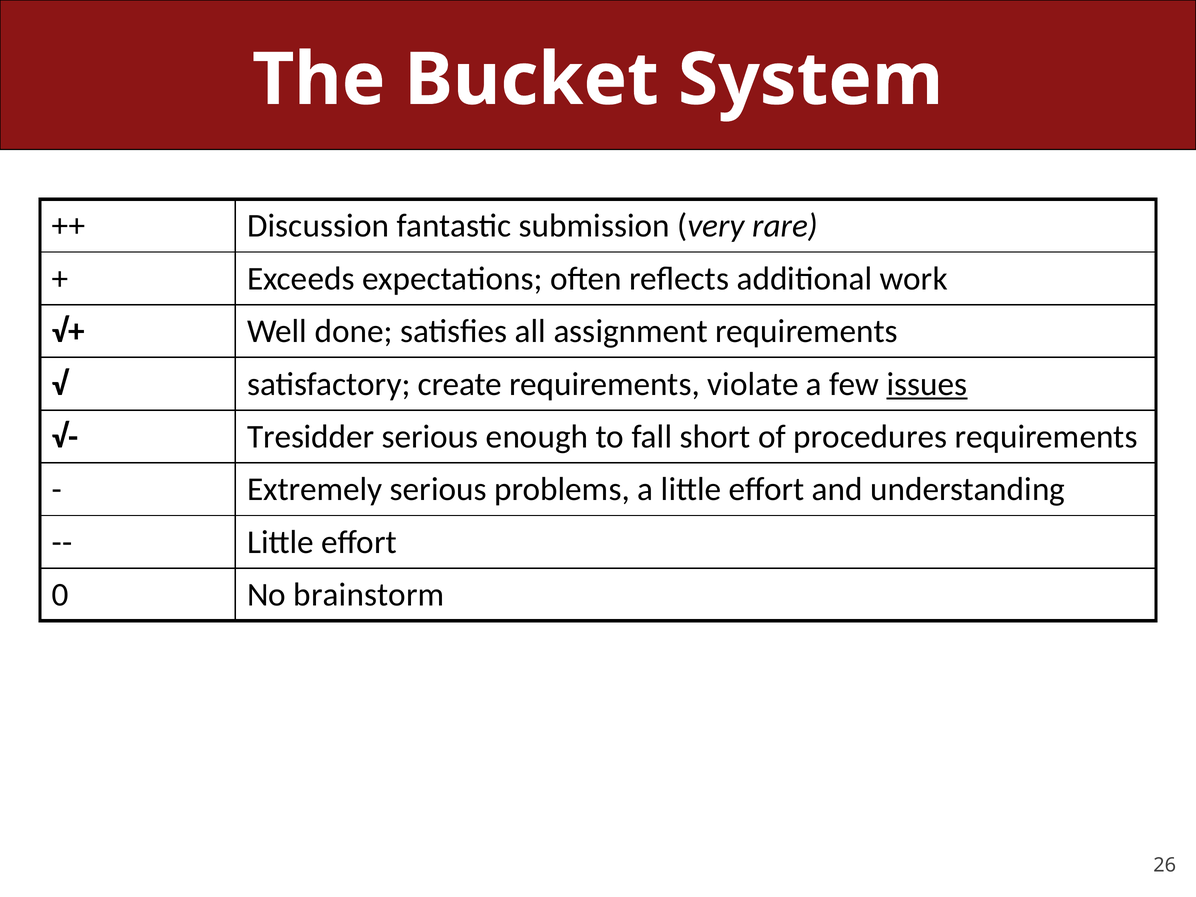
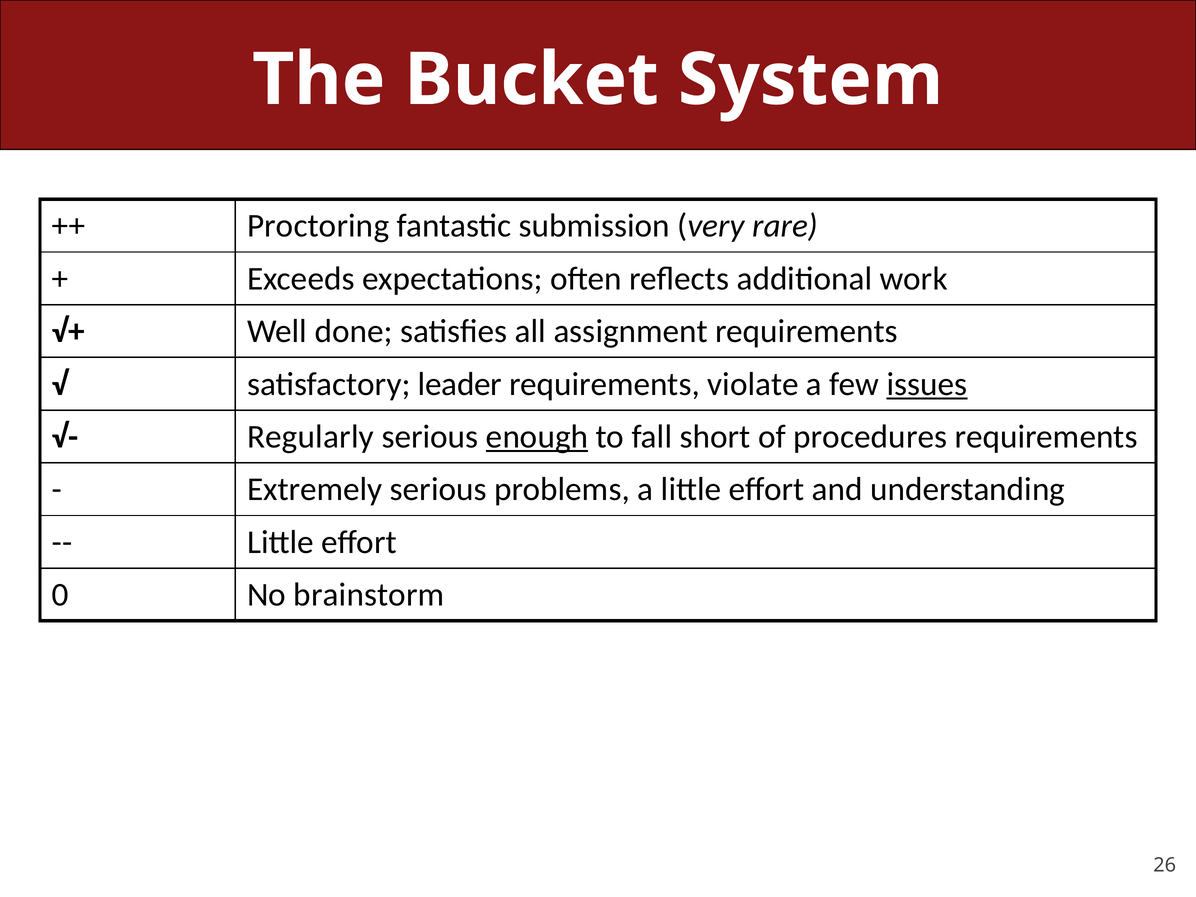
Discussion: Discussion -> Proctoring
create: create -> leader
Tresidder: Tresidder -> Regularly
enough underline: none -> present
